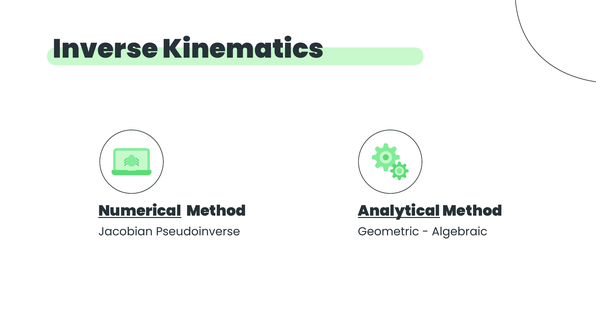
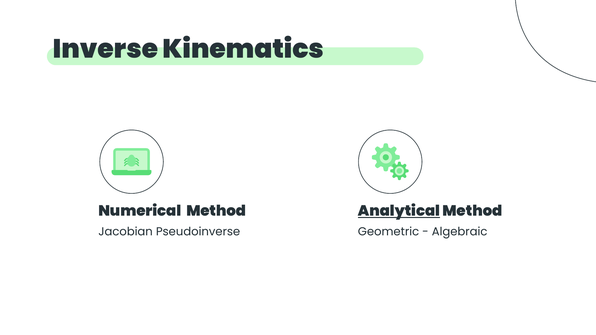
Numerical underline: present -> none
